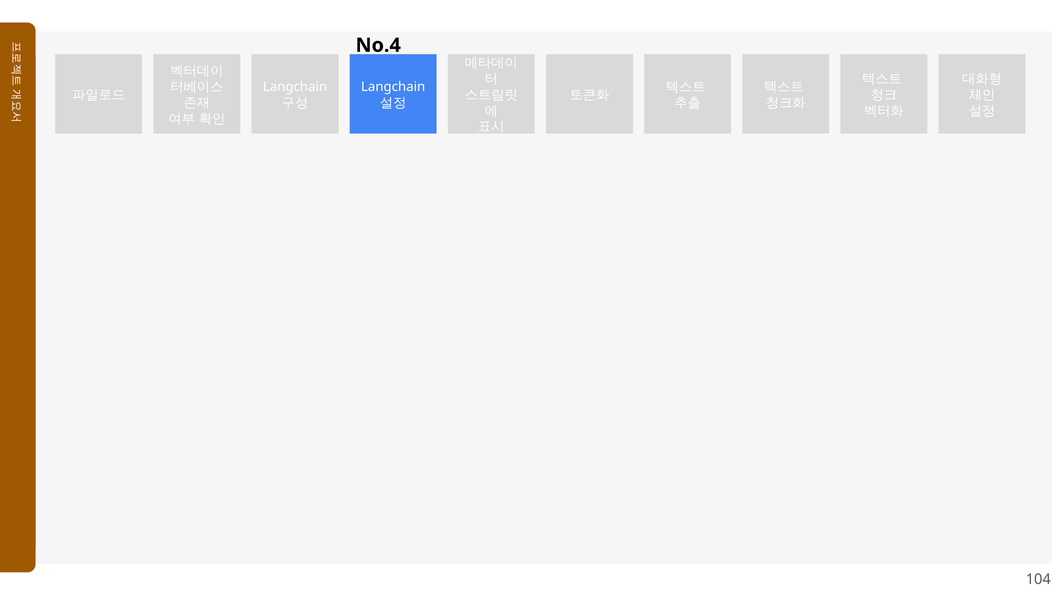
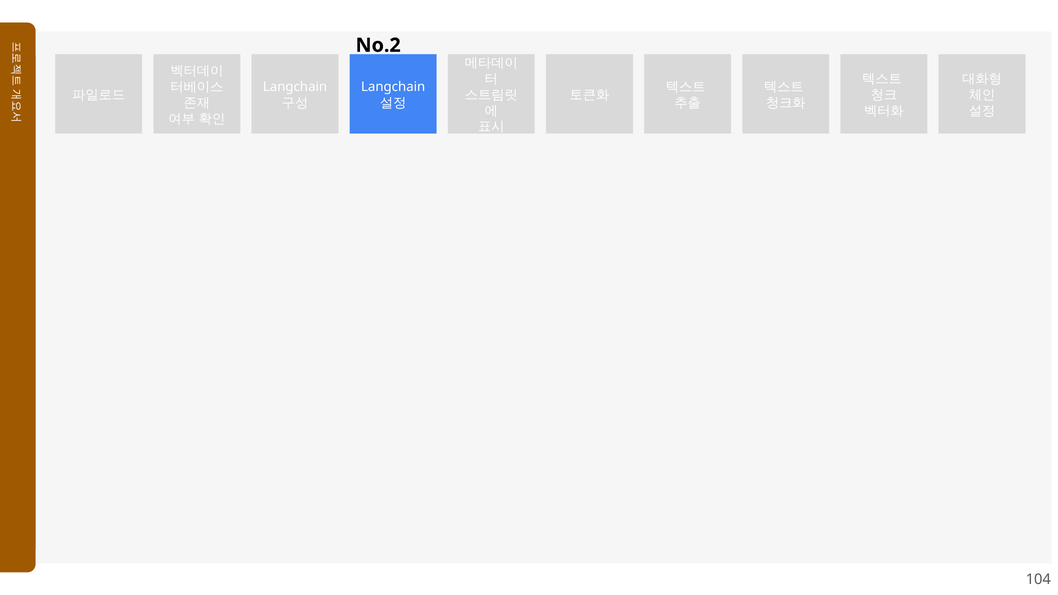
No.4: No.4 -> No.2
